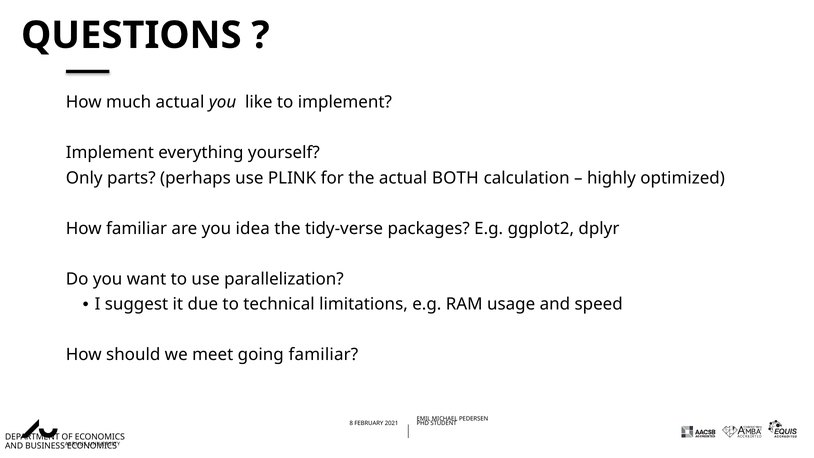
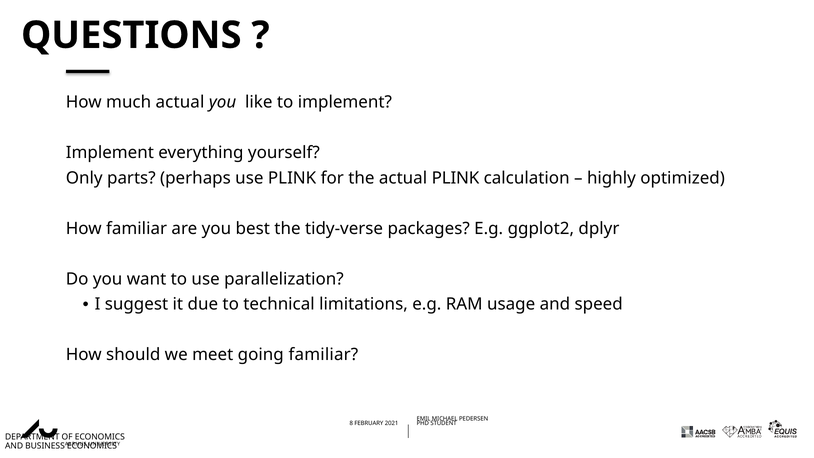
actual BOTH: BOTH -> PLINK
idea: idea -> best
